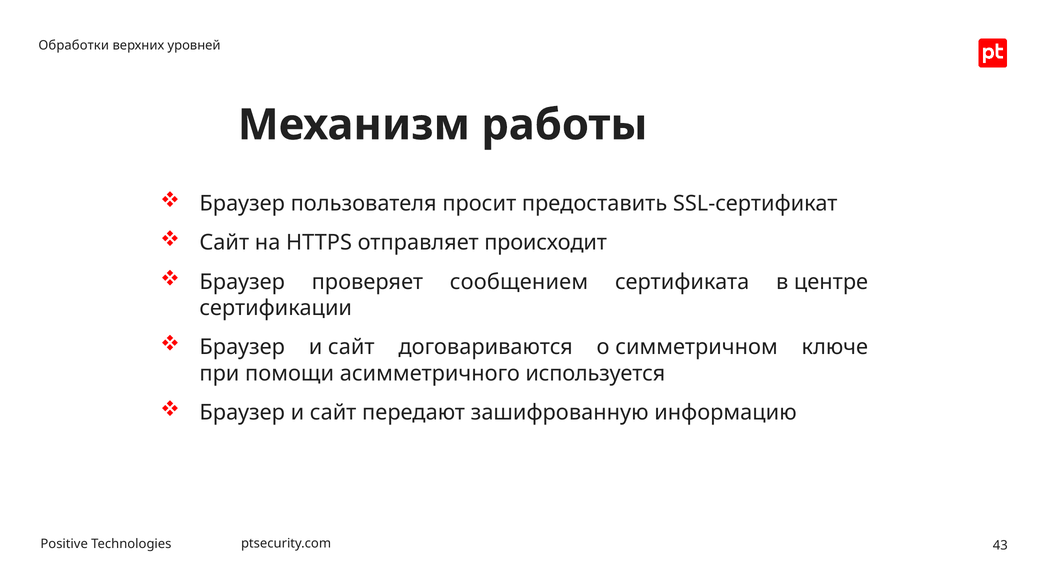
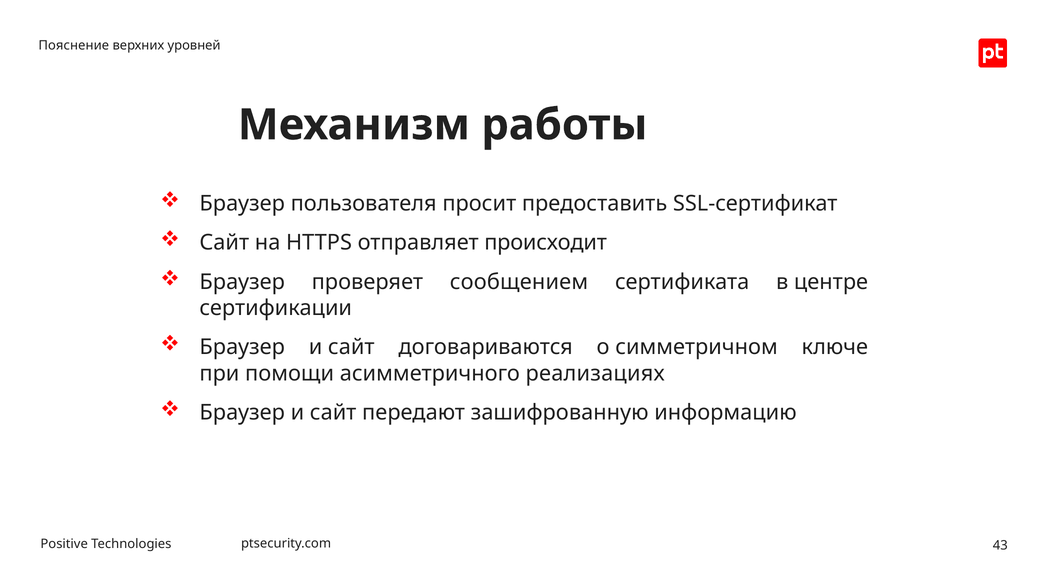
Обработки: Обработки -> Пояснение
используется: используется -> реализациях
